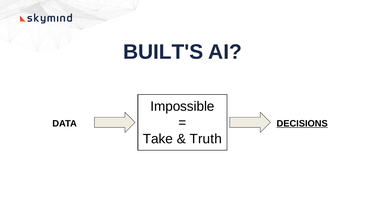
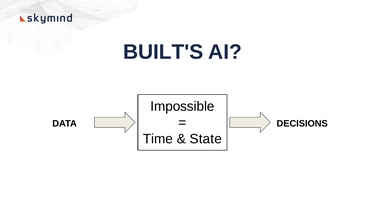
DECISIONS underline: present -> none
Take: Take -> Time
Truth: Truth -> State
